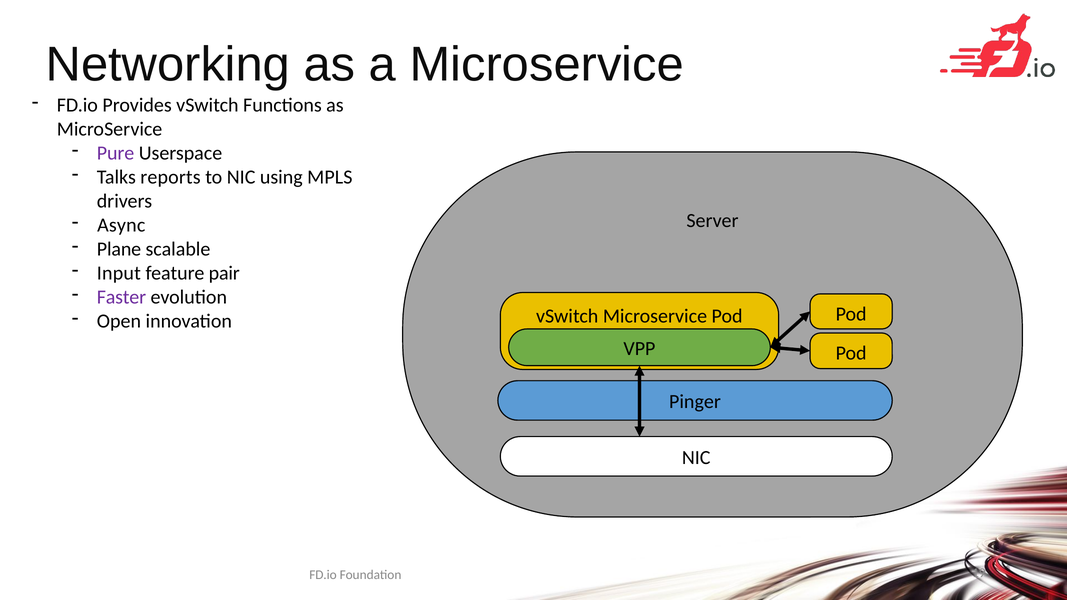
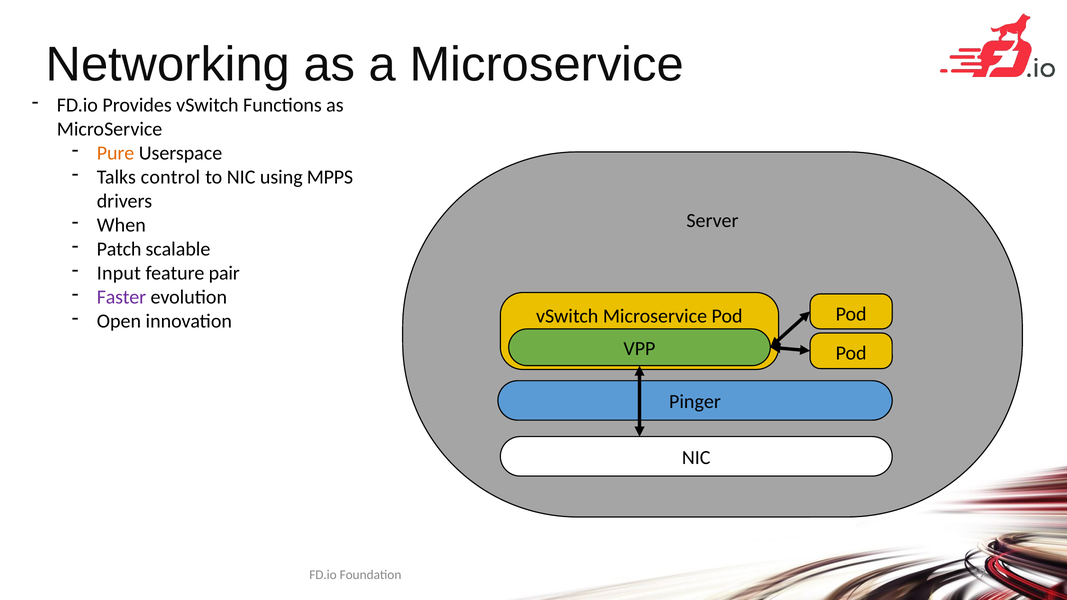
Pure colour: purple -> orange
reports: reports -> control
MPLS: MPLS -> MPPS
Async: Async -> When
Plane: Plane -> Patch
